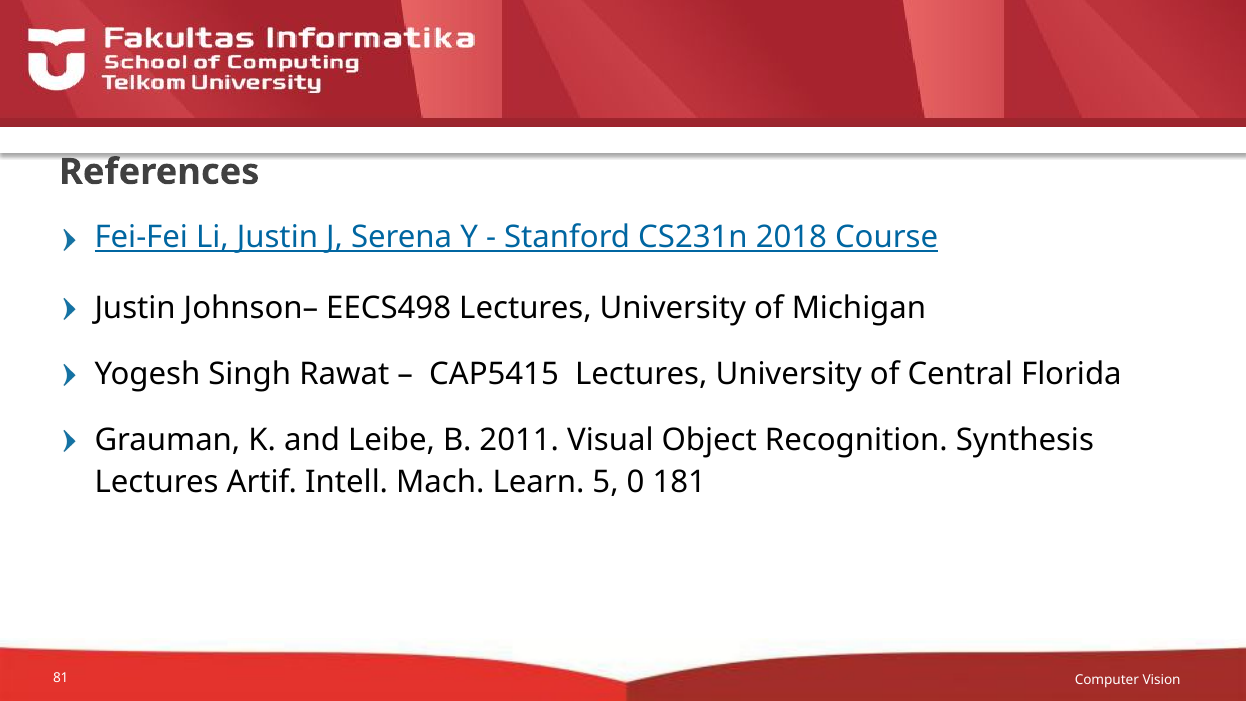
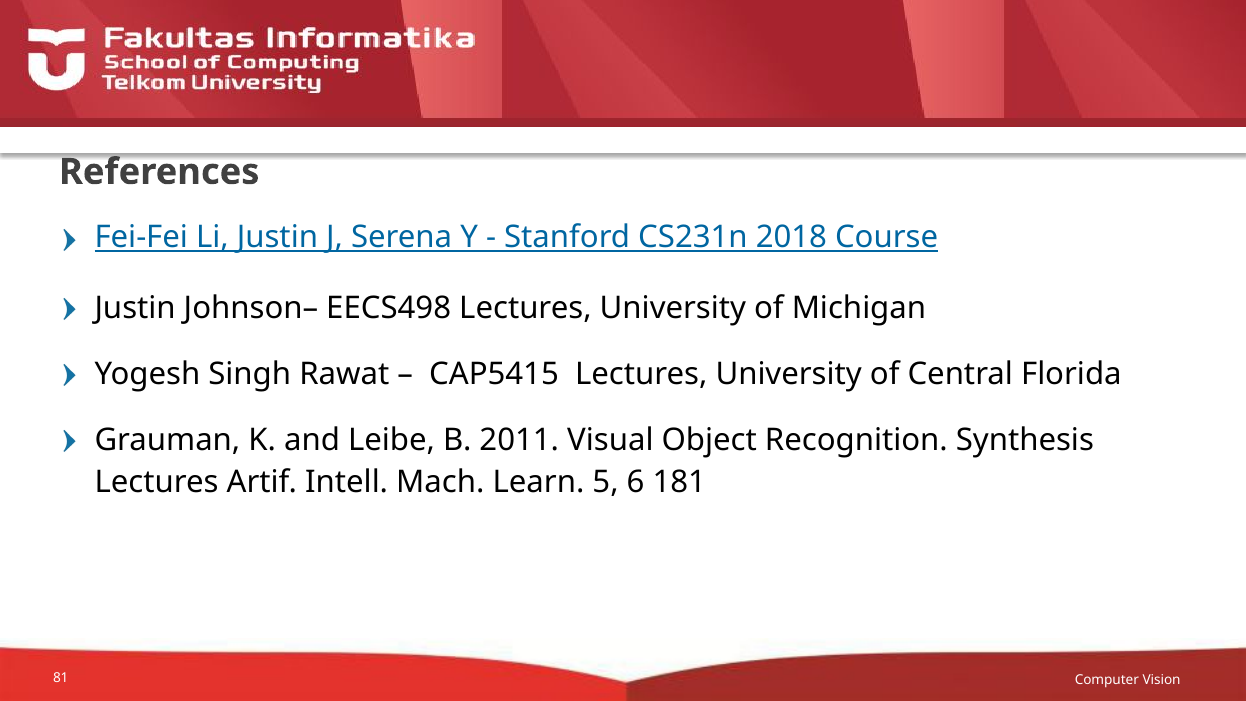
0: 0 -> 6
